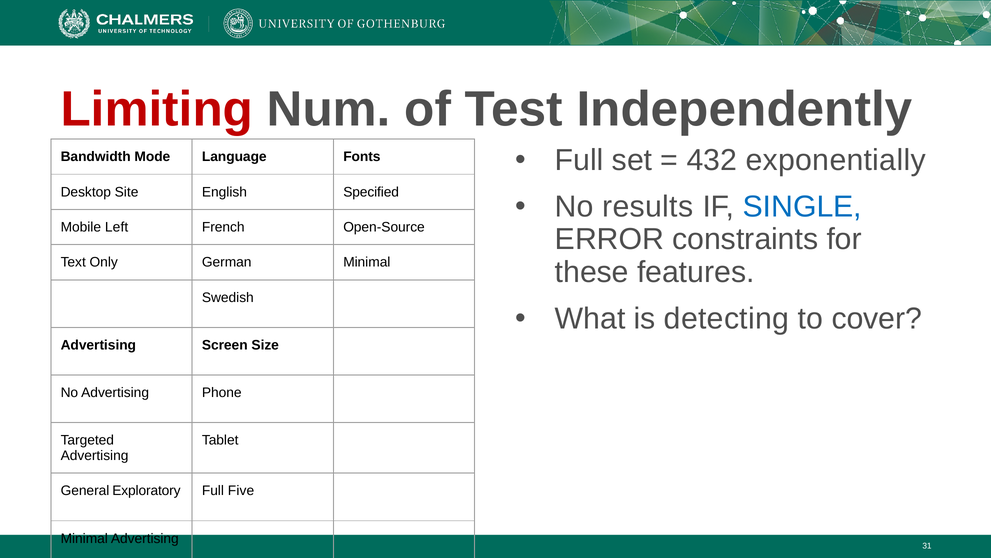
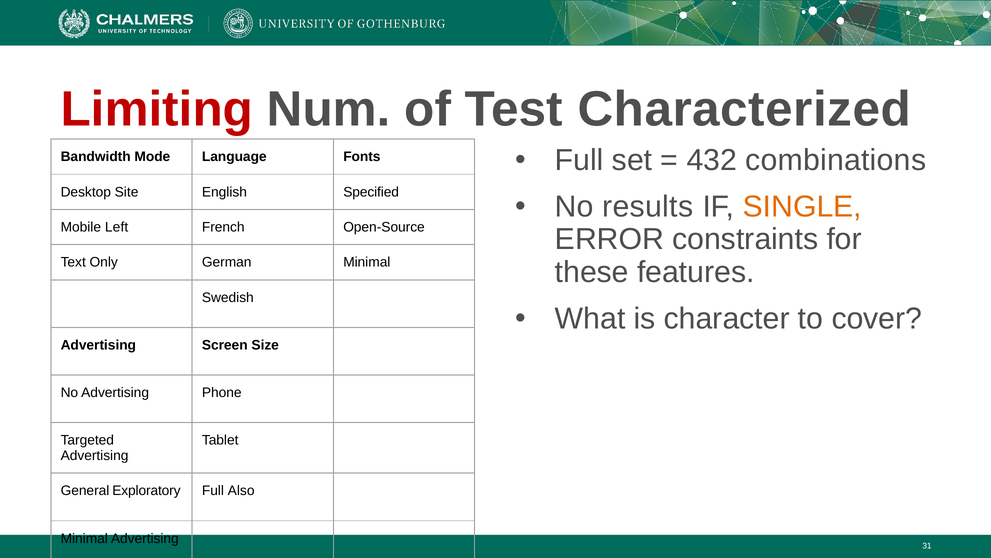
Independently: Independently -> Characterized
exponentially: exponentially -> combinations
SINGLE colour: blue -> orange
detecting: detecting -> character
Five: Five -> Also
